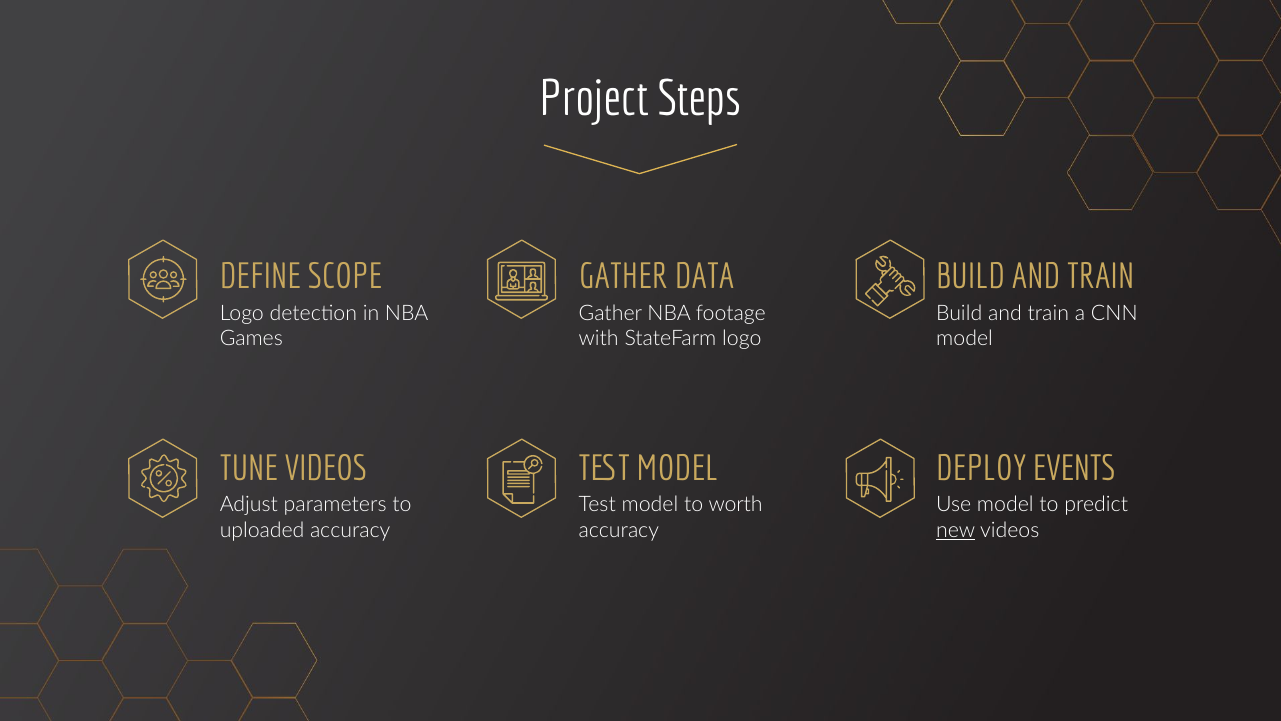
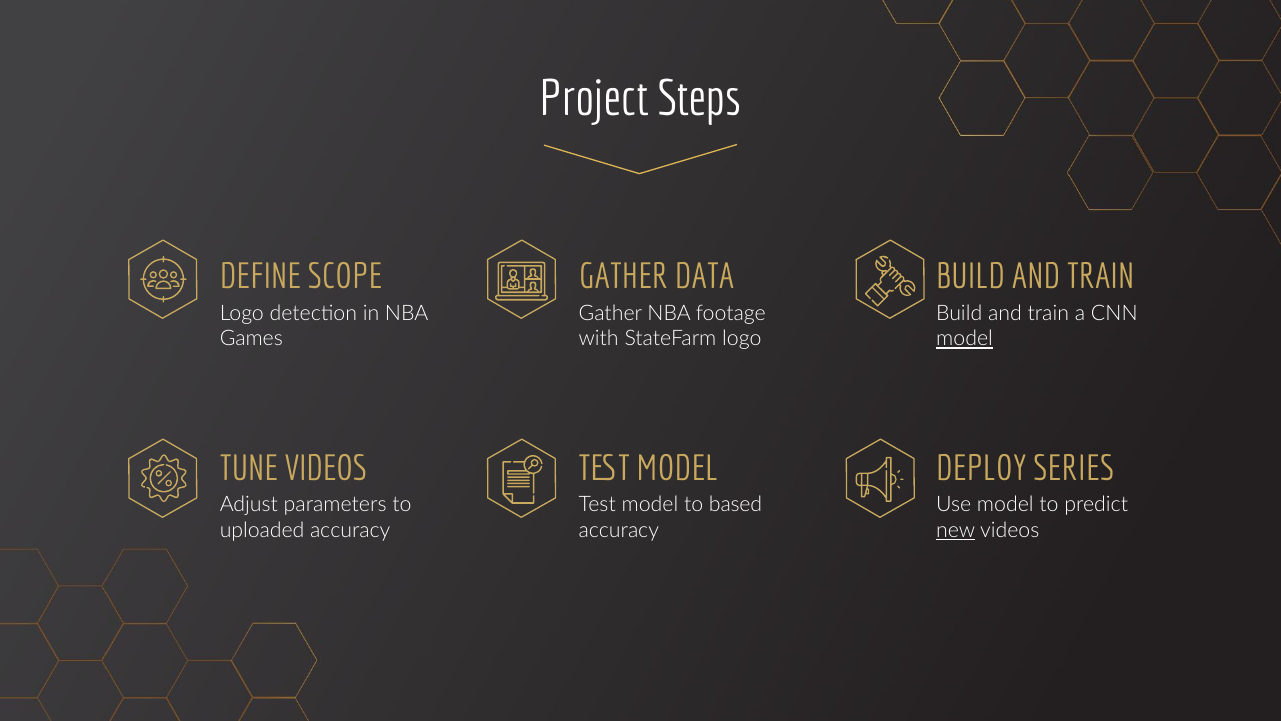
model at (965, 339) underline: none -> present
EVENTS: EVENTS -> SERIES
worth: worth -> based
